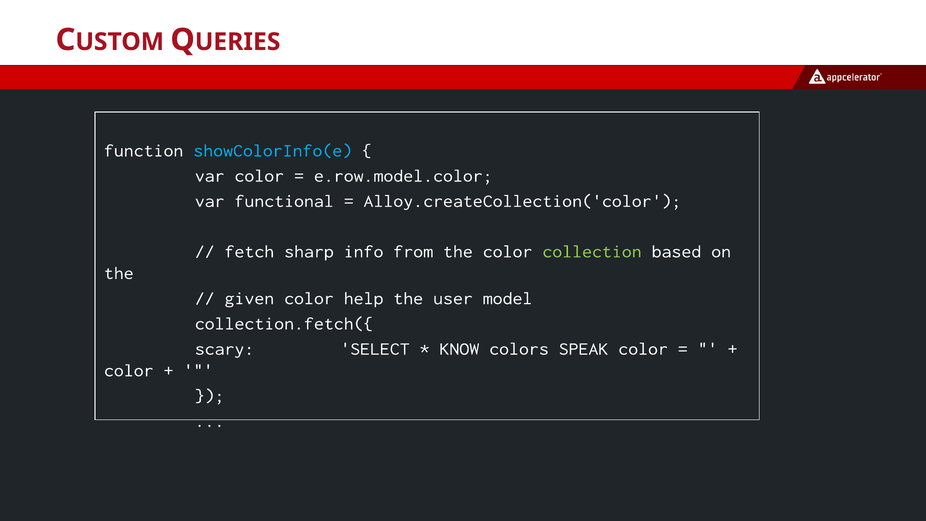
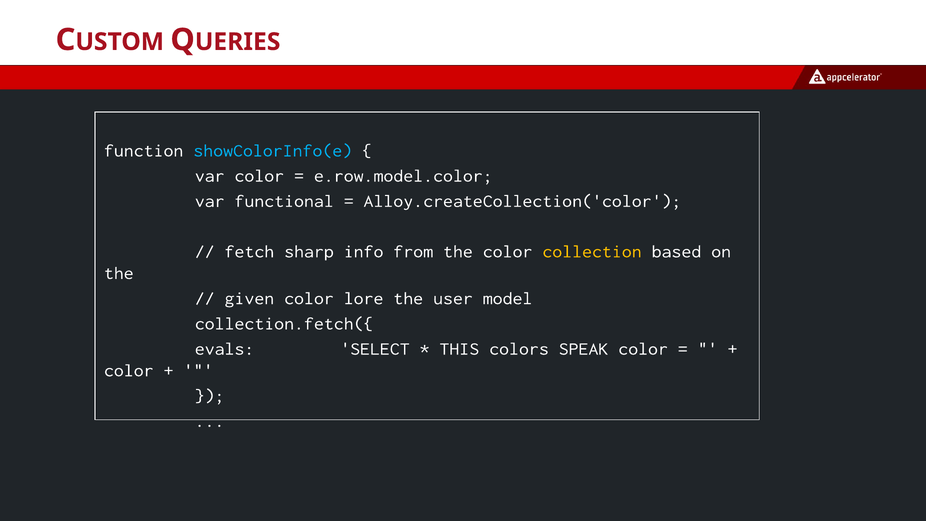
collection colour: light green -> yellow
help: help -> lore
scary: scary -> evals
KNOW: KNOW -> THIS
